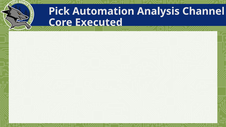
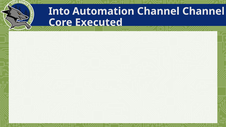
Pick: Pick -> Into
Automation Analysis: Analysis -> Channel
